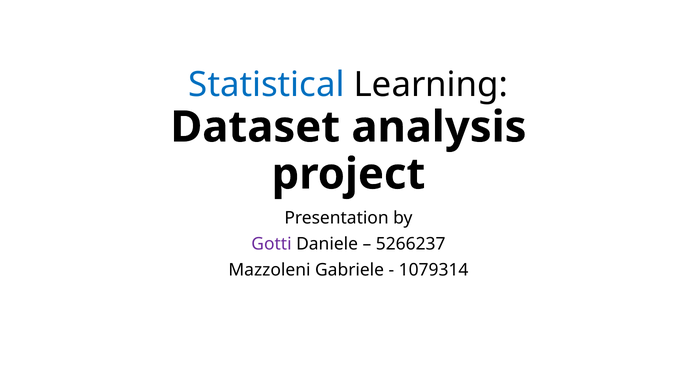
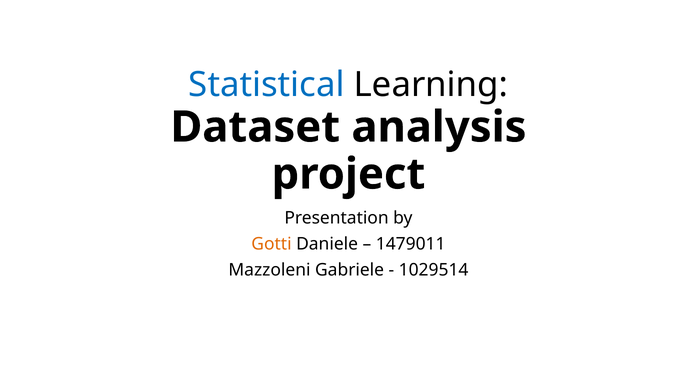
Gotti colour: purple -> orange
5266237: 5266237 -> 1479011
1079314: 1079314 -> 1029514
